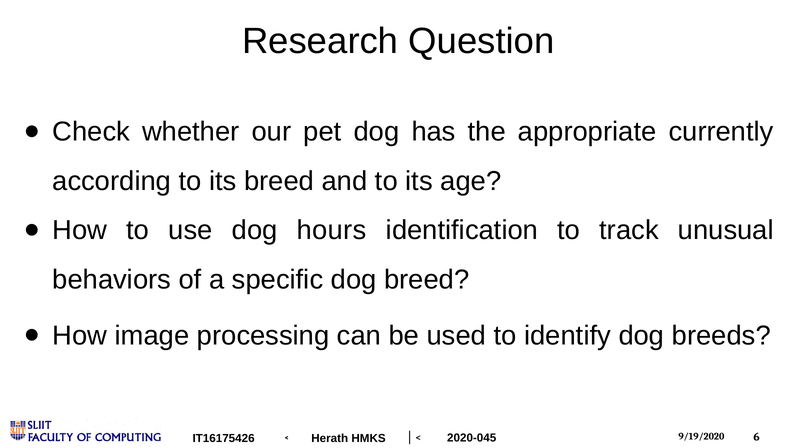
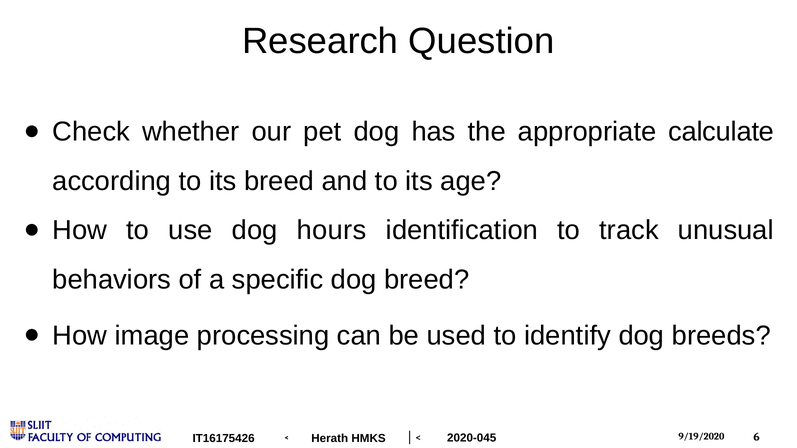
currently: currently -> calculate
